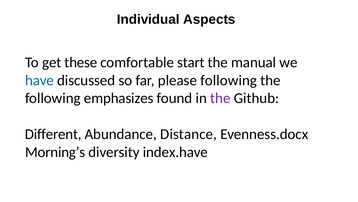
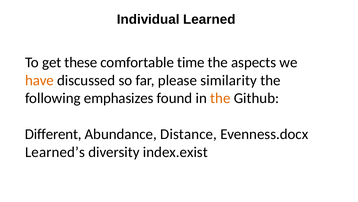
Aspects: Aspects -> Learned
start: start -> time
manual: manual -> aspects
have colour: blue -> orange
please following: following -> similarity
the at (220, 98) colour: purple -> orange
Morning’s: Morning’s -> Learned’s
index.have: index.have -> index.exist
